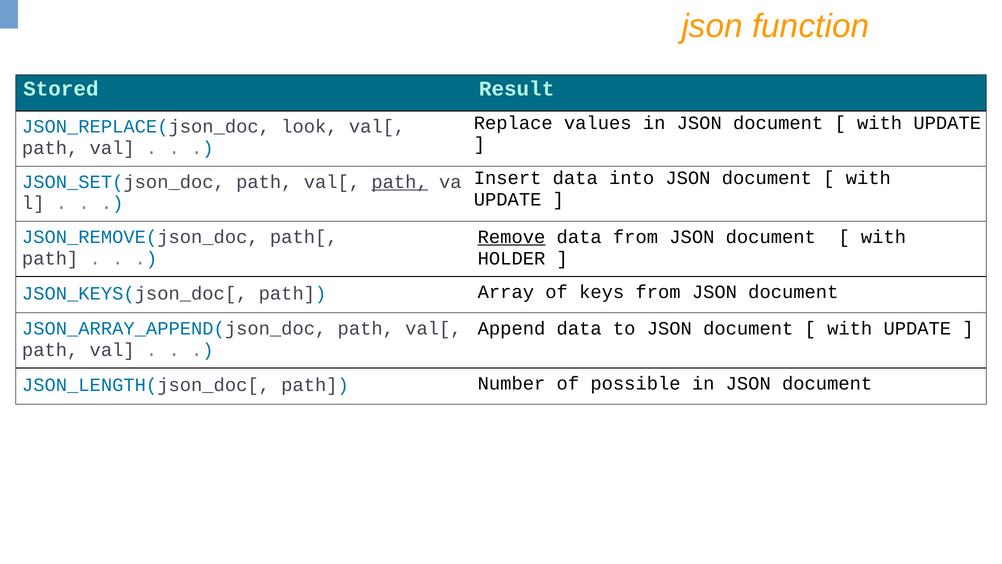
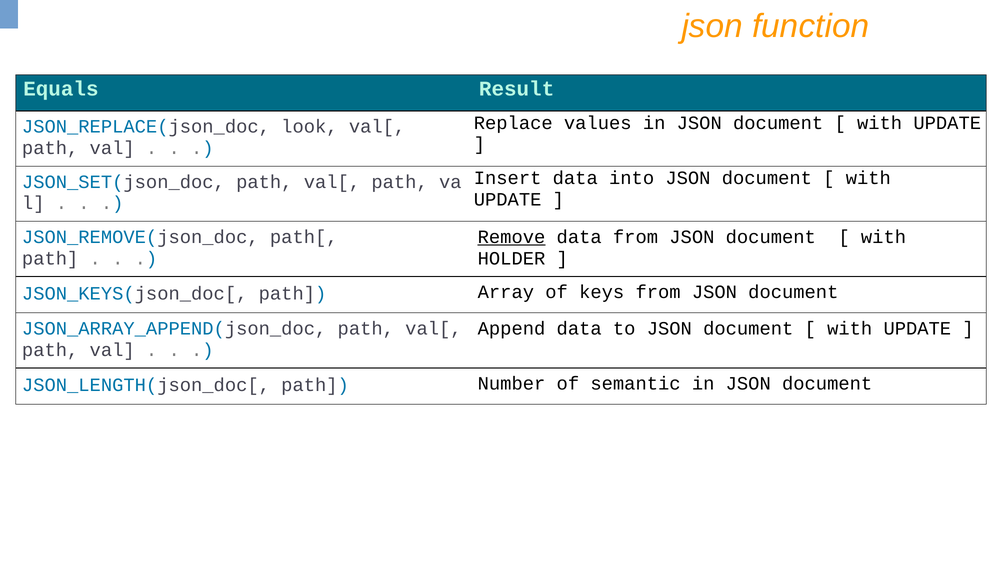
Stored: Stored -> Equals
path at (400, 182) underline: present -> none
possible: possible -> semantic
